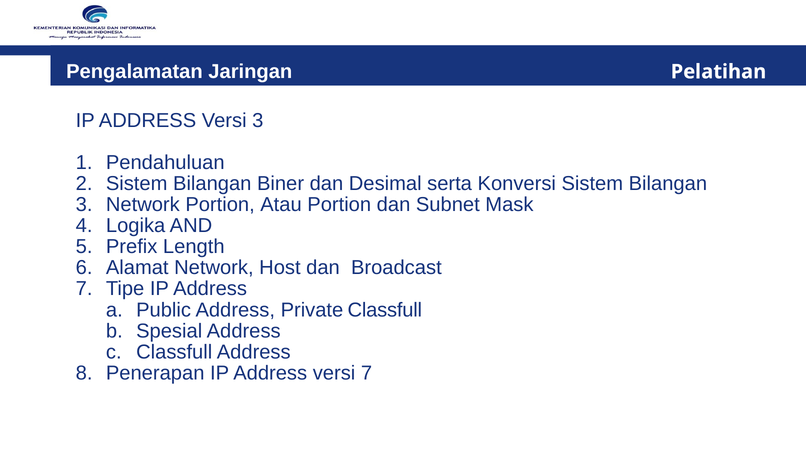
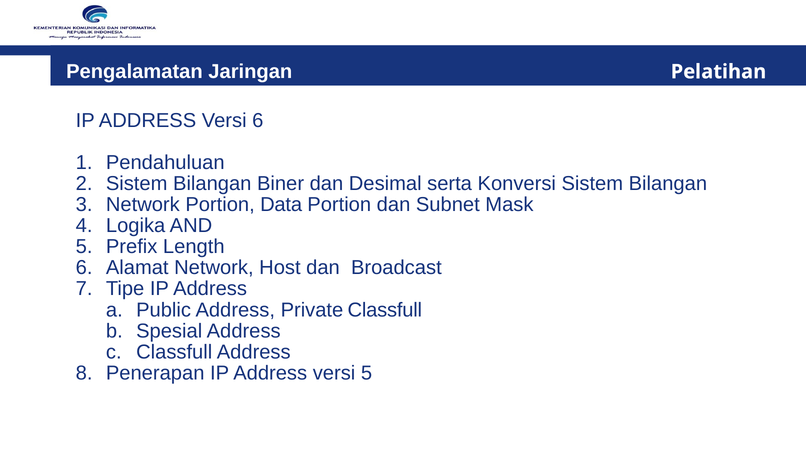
Versi 3: 3 -> 6
Atau: Atau -> Data
versi 7: 7 -> 5
